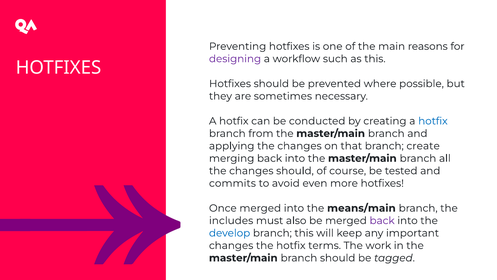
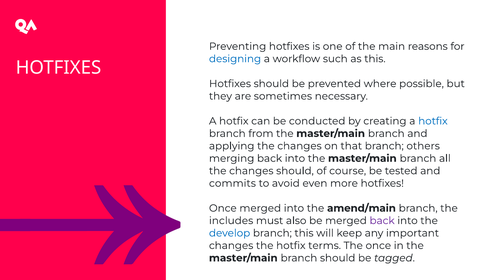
designing colour: purple -> blue
create: create -> others
means/main: means/main -> amend/main
The work: work -> once
